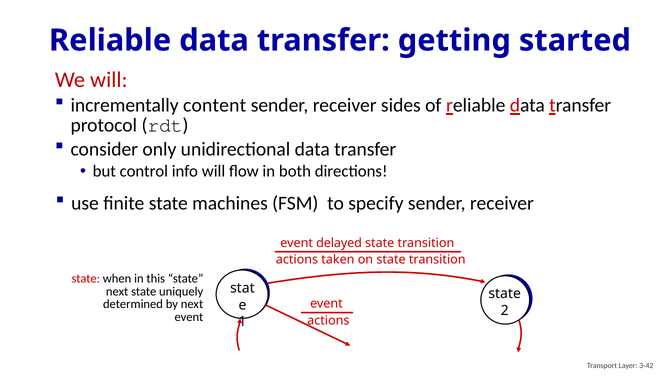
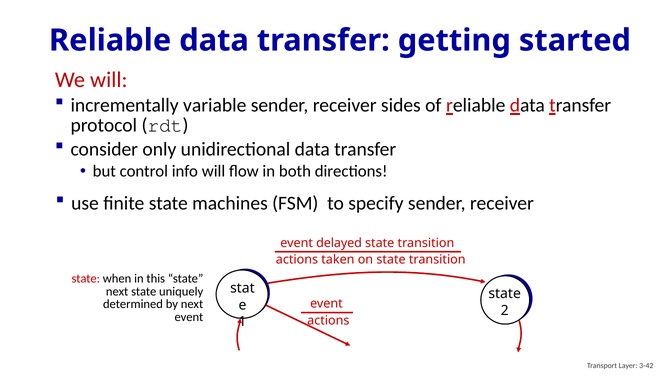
content: content -> variable
